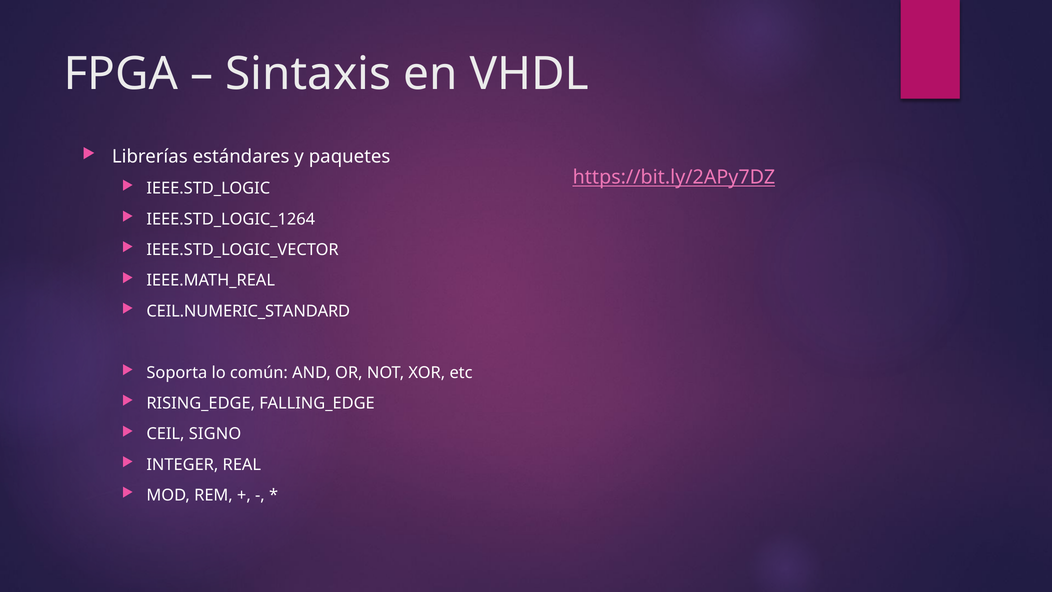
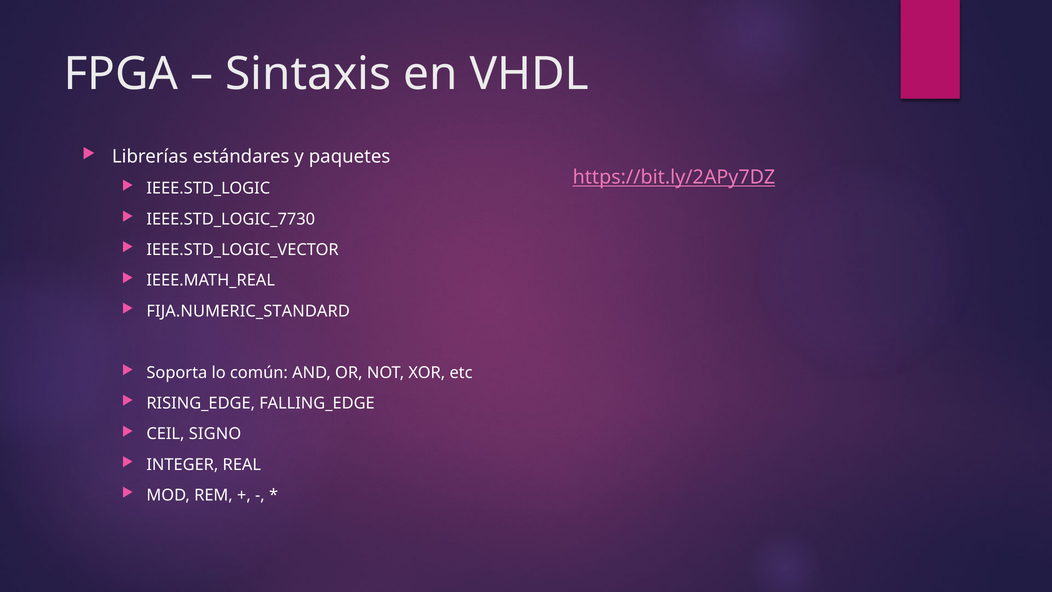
IEEE.STD_LOGIC_1264: IEEE.STD_LOGIC_1264 -> IEEE.STD_LOGIC_7730
CEIL.NUMERIC_STANDARD: CEIL.NUMERIC_STANDARD -> FIJA.NUMERIC_STANDARD
